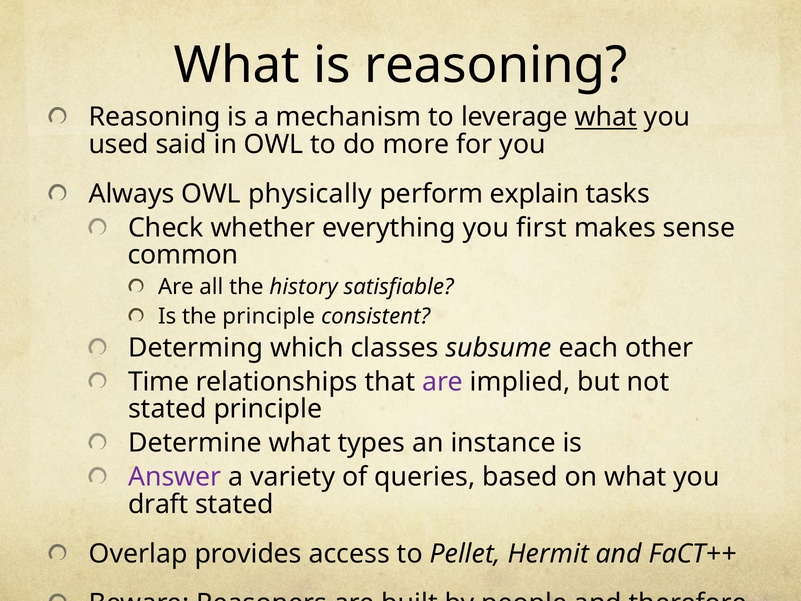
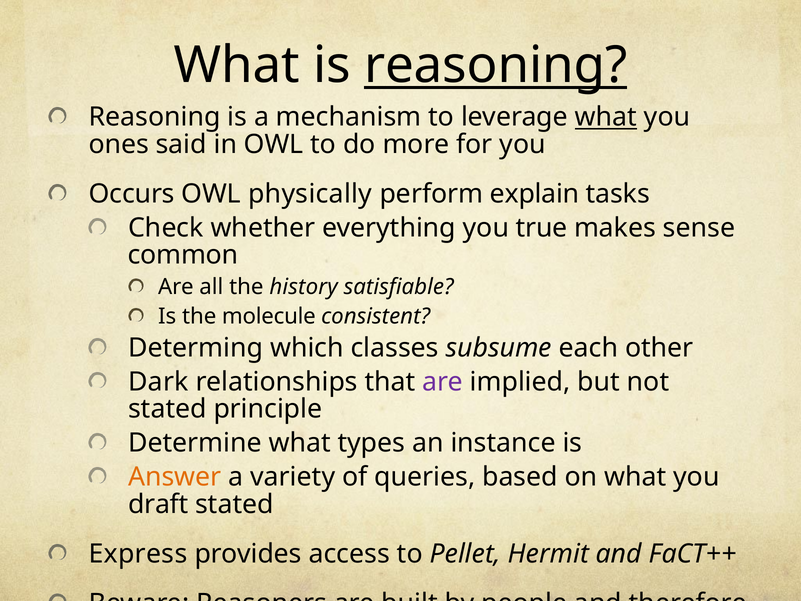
reasoning at (496, 65) underline: none -> present
used: used -> ones
Always: Always -> Occurs
first: first -> true
the principle: principle -> molecule
Time: Time -> Dark
Answer colour: purple -> orange
Overlap: Overlap -> Express
